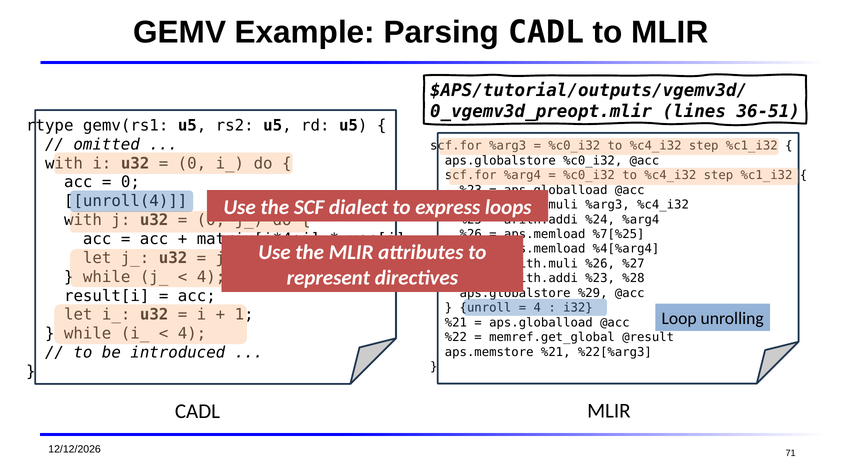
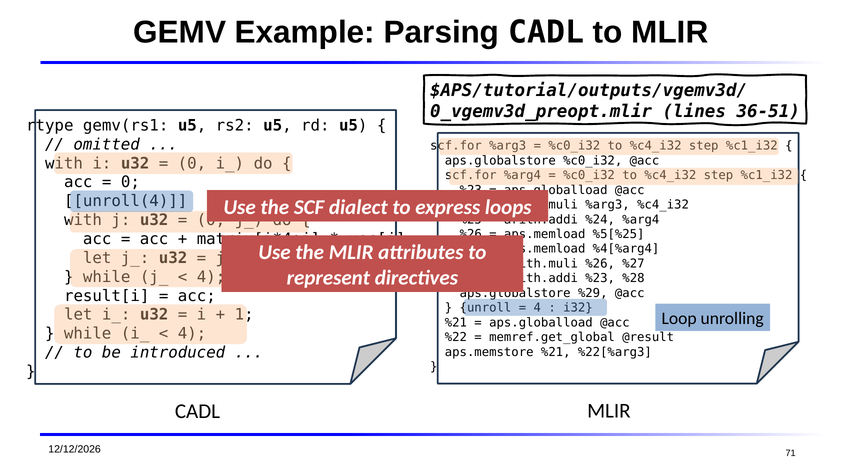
%7[%25: %7[%25 -> %5[%25
